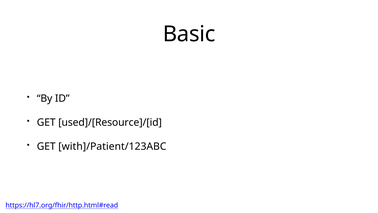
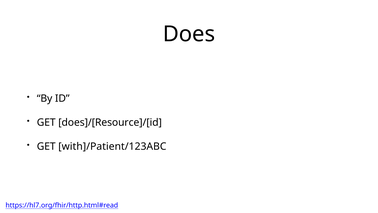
Basic: Basic -> Does
used]/[Resource]/[id: used]/[Resource]/[id -> does]/[Resource]/[id
